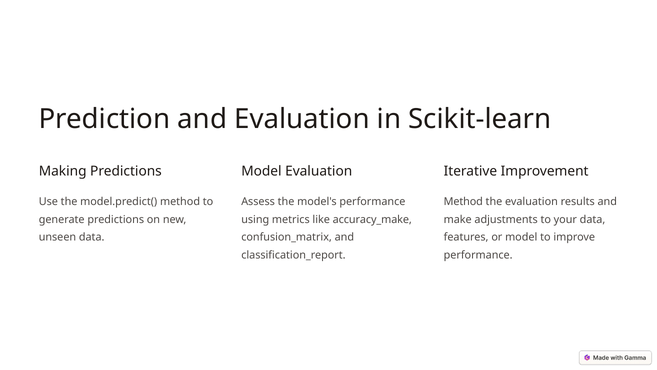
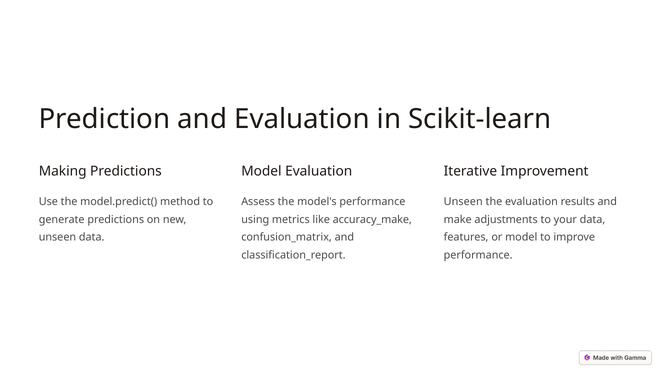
Method at (463, 202): Method -> Unseen
